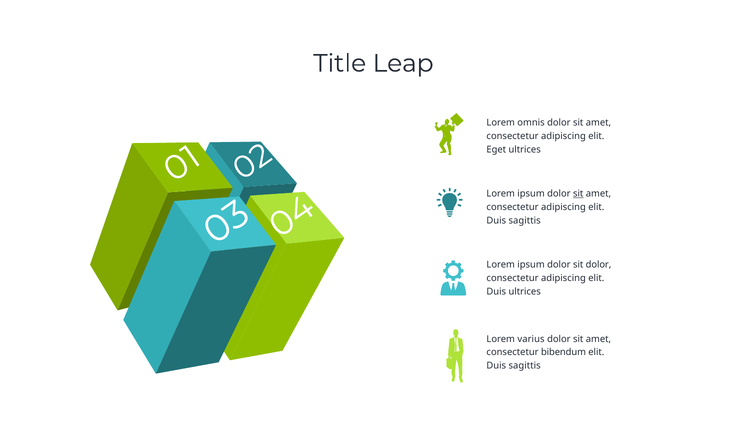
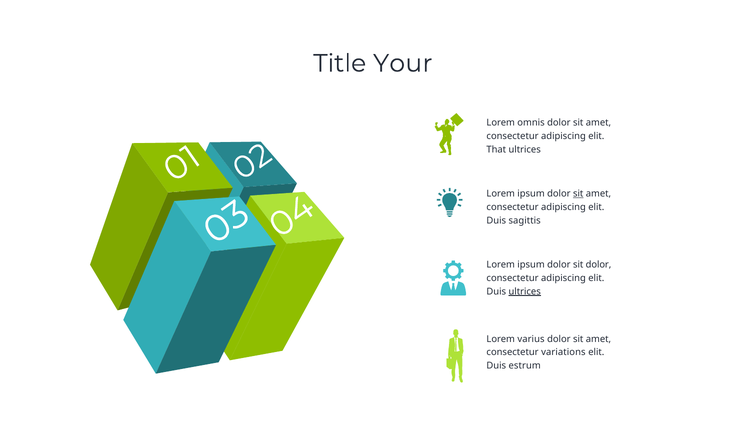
Leap: Leap -> Your
Eget: Eget -> That
ultrices at (525, 291) underline: none -> present
bibendum: bibendum -> variations
sagittis at (525, 365): sagittis -> estrum
